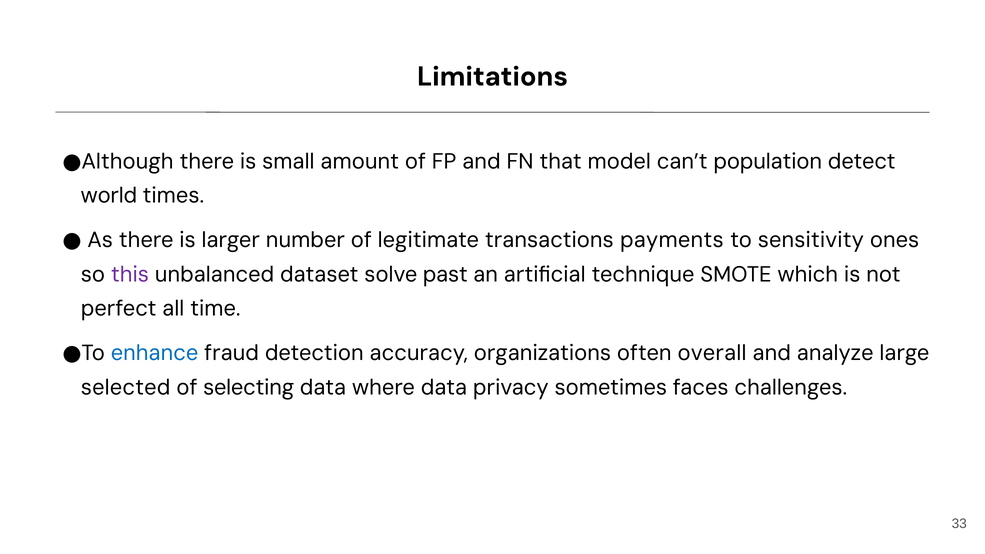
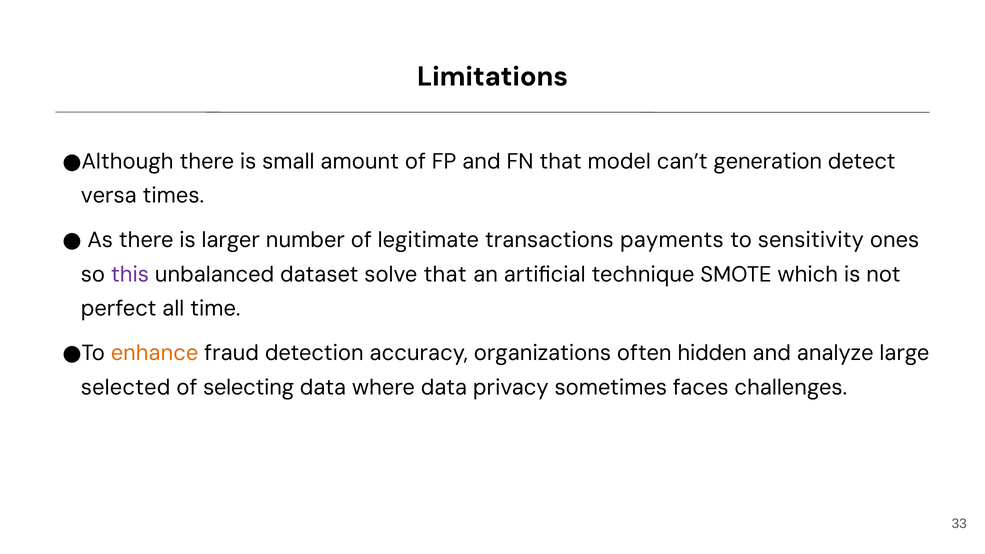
population: population -> generation
world: world -> versa
solve past: past -> that
enhance colour: blue -> orange
overall: overall -> hidden
